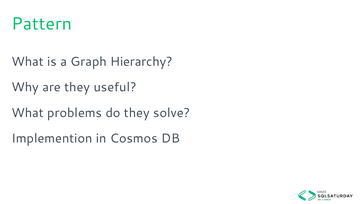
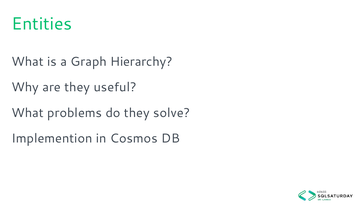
Pattern: Pattern -> Entities
